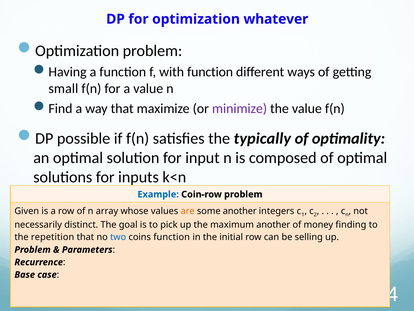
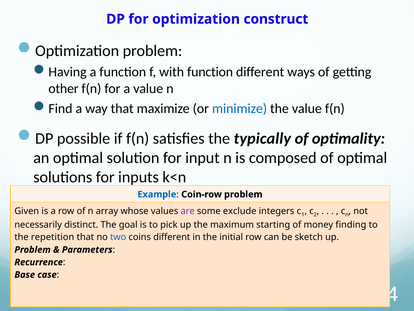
whatever: whatever -> construct
small: small -> other
minimize colour: purple -> blue
are colour: orange -> purple
some another: another -> exclude
maximum another: another -> starting
coins function: function -> different
selling: selling -> sketch
